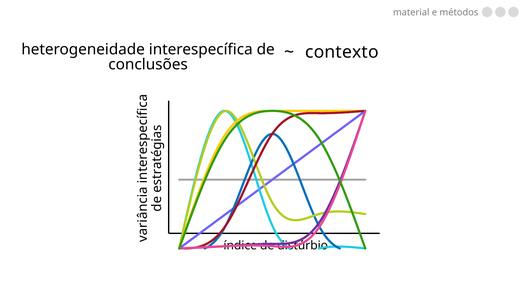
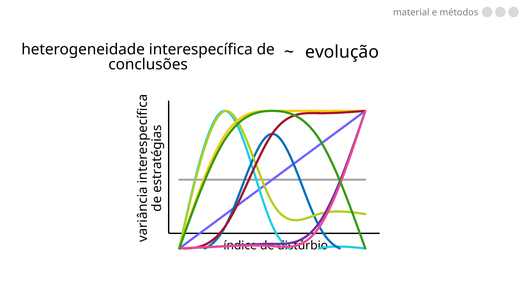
contexto: contexto -> evolução
